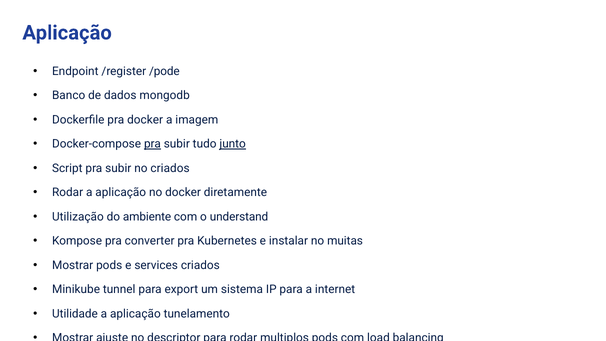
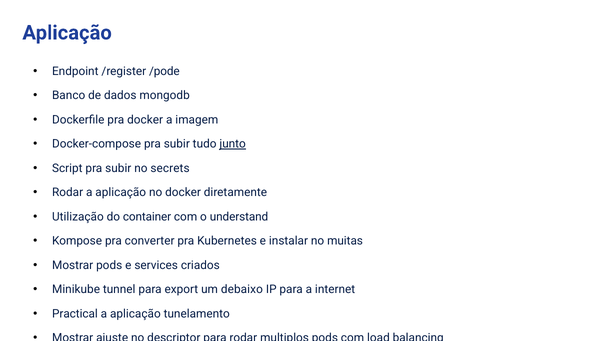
pra at (152, 144) underline: present -> none
no criados: criados -> secrets
ambiente: ambiente -> container
sistema: sistema -> debaixo
Utilidade: Utilidade -> Practical
